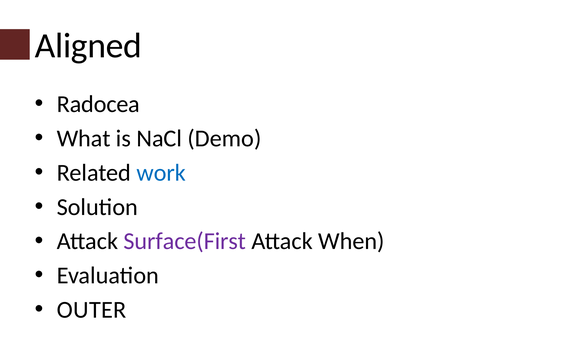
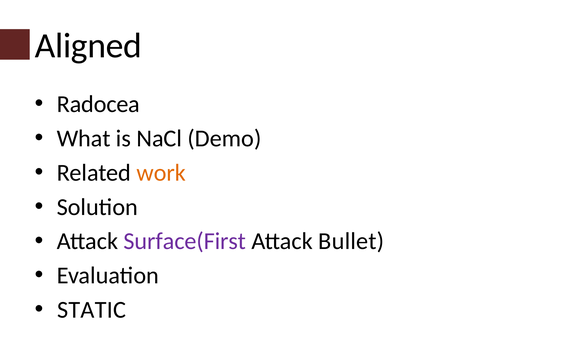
work colour: blue -> orange
When: When -> Bullet
OUTER: OUTER -> STATIC
